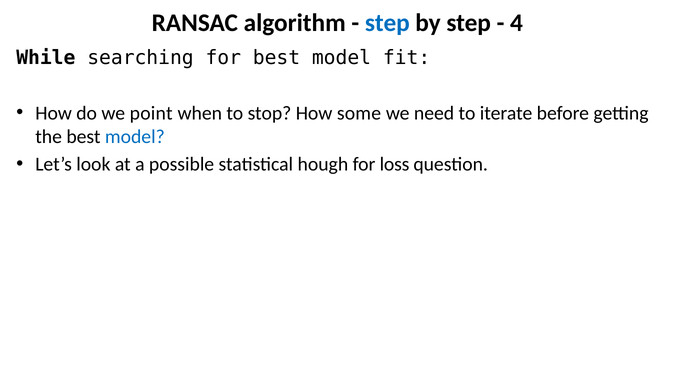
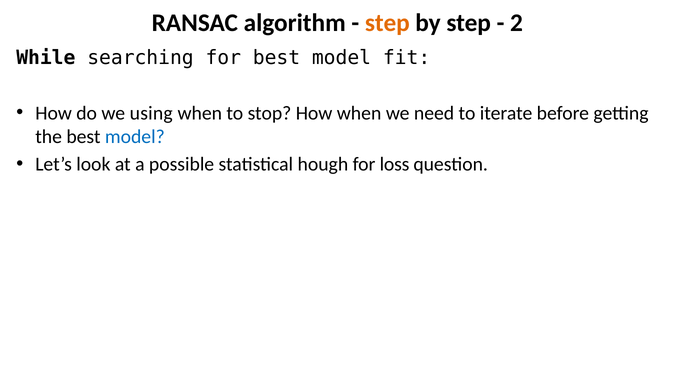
step at (387, 23) colour: blue -> orange
4: 4 -> 2
point: point -> using
How some: some -> when
